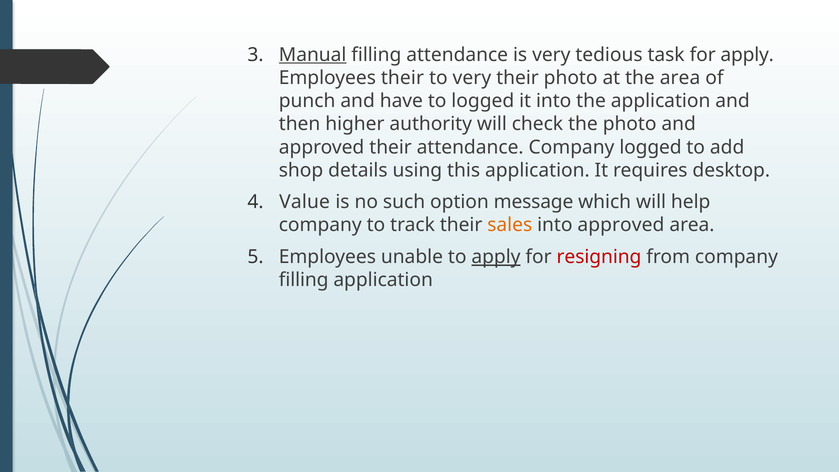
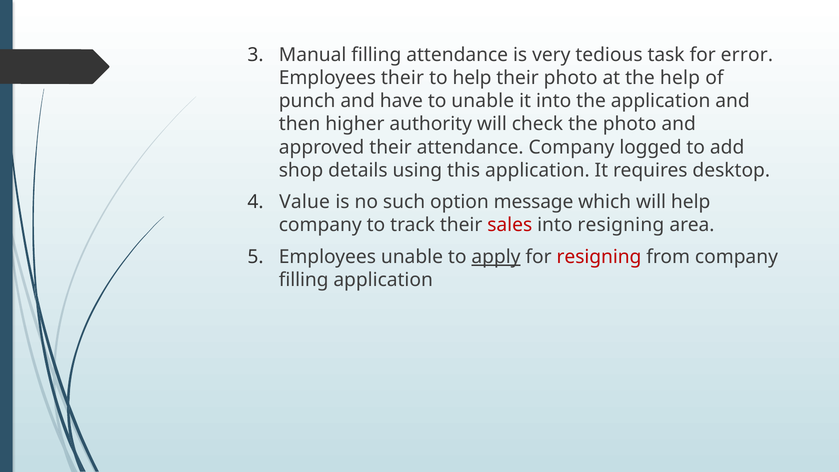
Manual underline: present -> none
for apply: apply -> error
to very: very -> help
the area: area -> help
to logged: logged -> unable
sales colour: orange -> red
into approved: approved -> resigning
